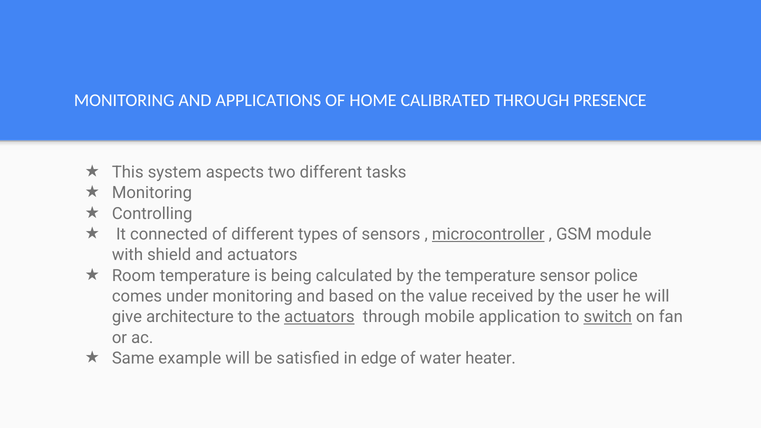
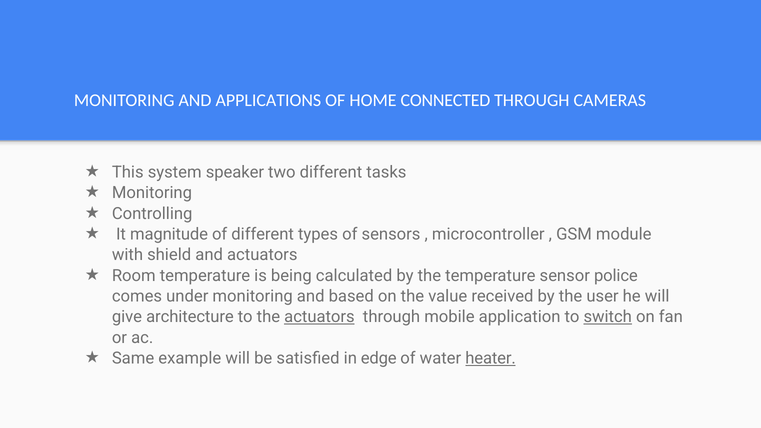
CALIBRATED: CALIBRATED -> CONNECTED
PRESENCE: PRESENCE -> CAMERAS
aspects: aspects -> speaker
connected: connected -> magnitude
microcontroller underline: present -> none
heater underline: none -> present
